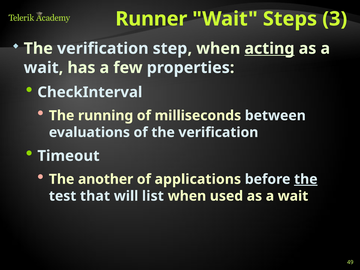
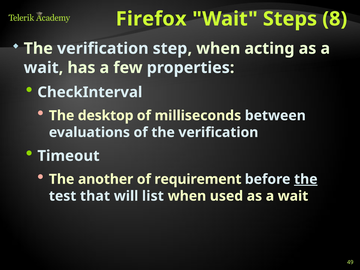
Runner: Runner -> Firefox
3: 3 -> 8
acting underline: present -> none
running: running -> desktop
applications: applications -> requirement
